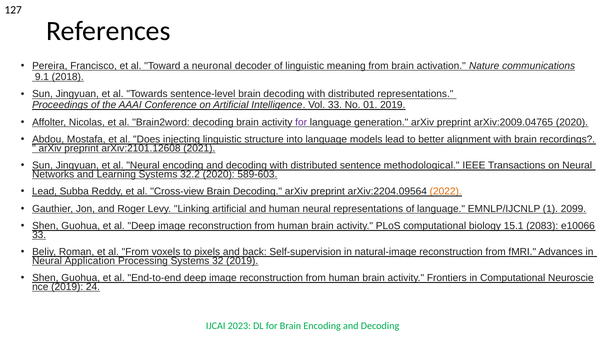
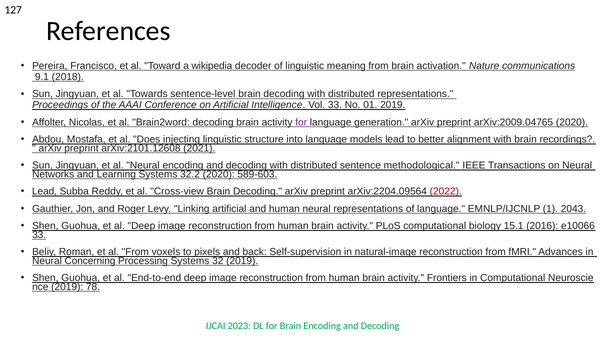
neuronal: neuronal -> wikipedia
2022 colour: orange -> red
2099: 2099 -> 2043
2083: 2083 -> 2016
Application: Application -> Concerning
24: 24 -> 78
